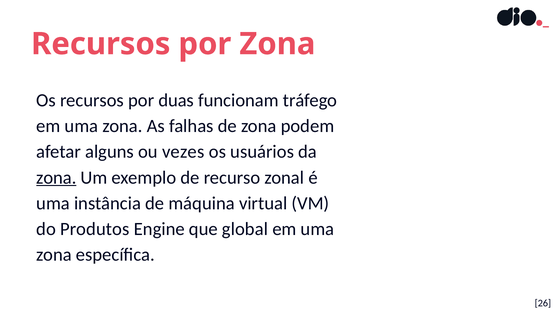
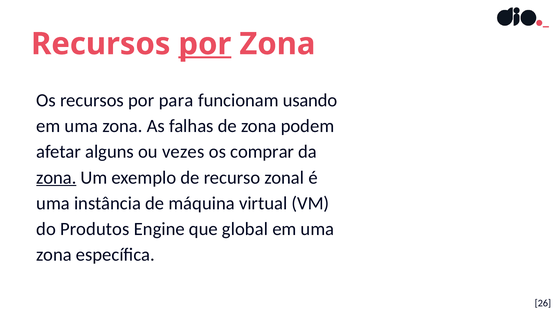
por at (205, 44) underline: none -> present
duas: duas -> para
tráfego: tráfego -> usando
usuários: usuários -> comprar
